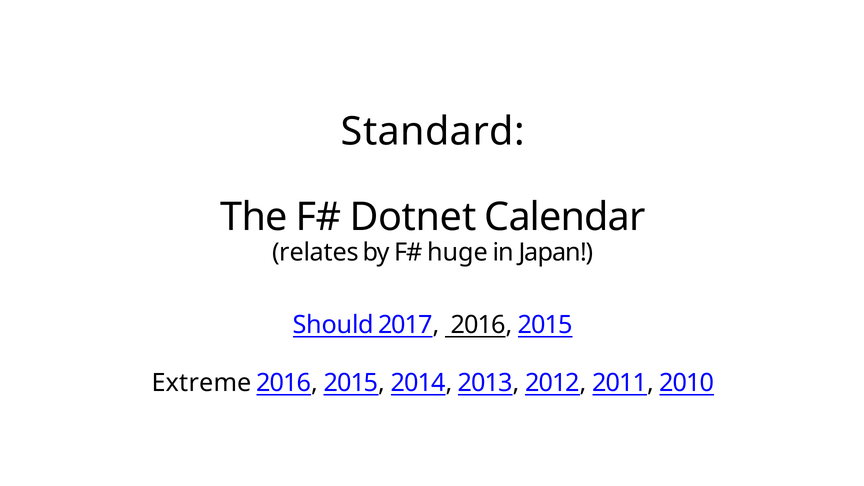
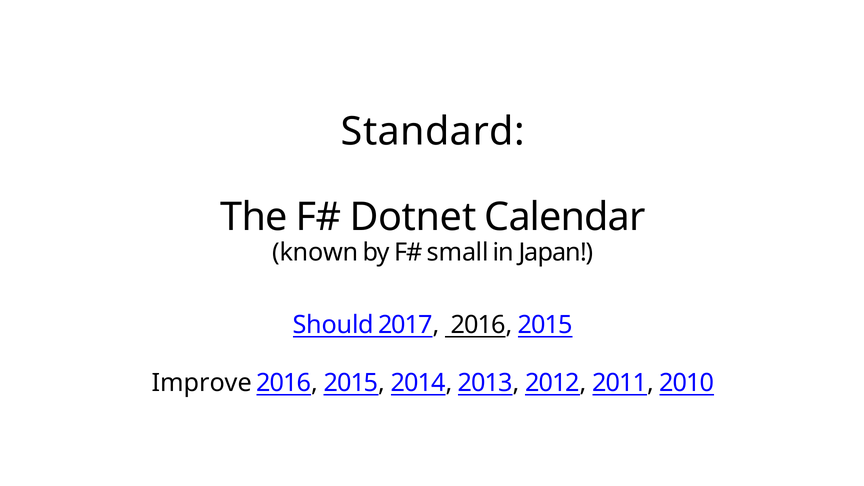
relates: relates -> known
huge: huge -> small
Extreme: Extreme -> Improve
